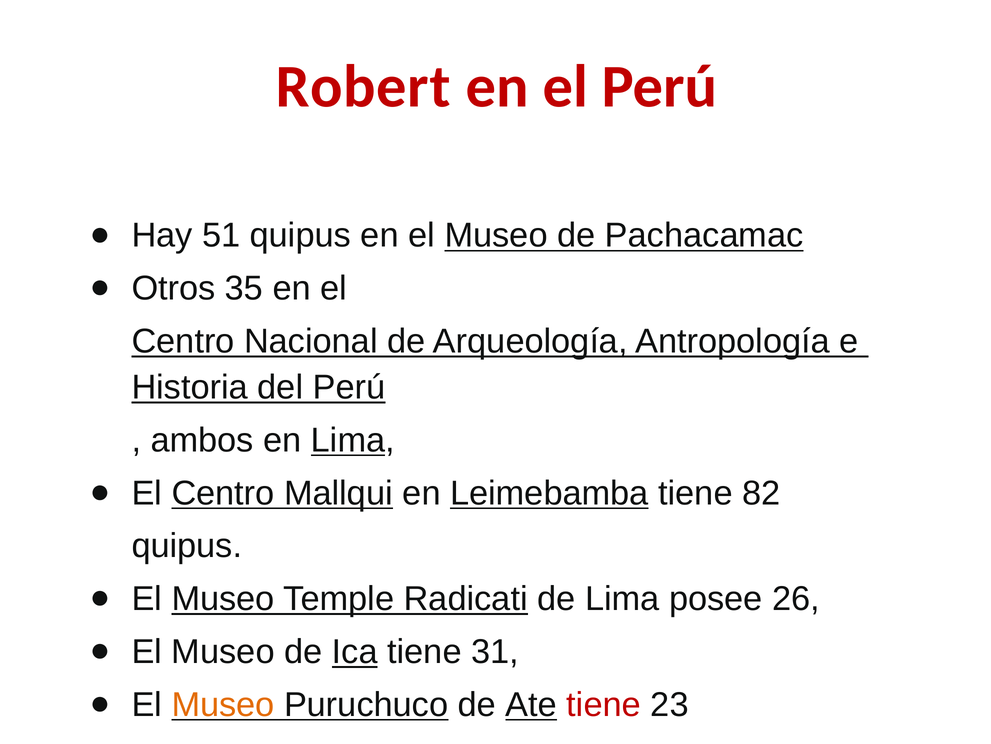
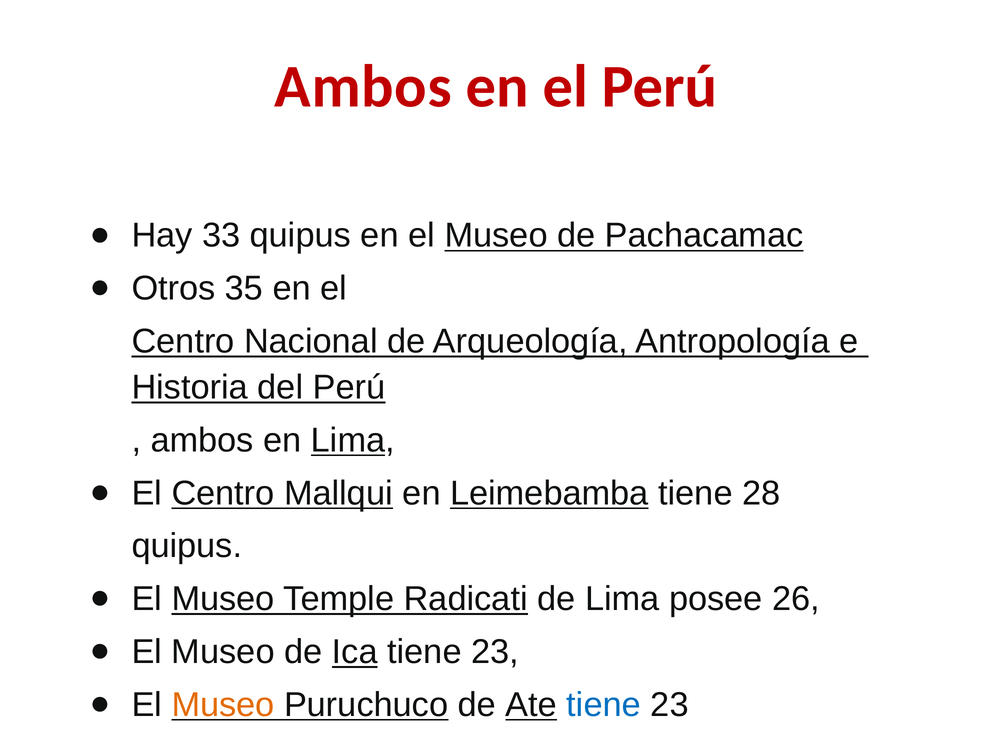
Robert at (363, 87): Robert -> Ambos
51: 51 -> 33
82: 82 -> 28
Ica tiene 31: 31 -> 23
tiene at (604, 704) colour: red -> blue
